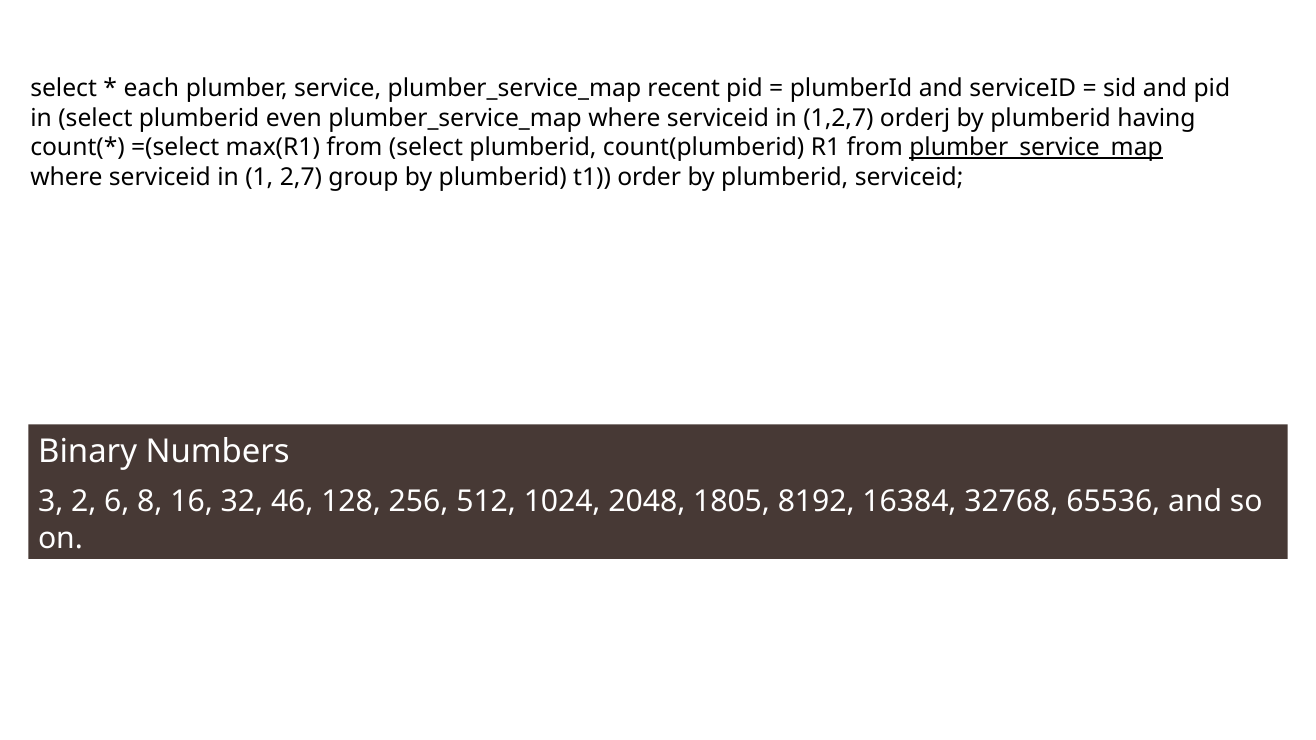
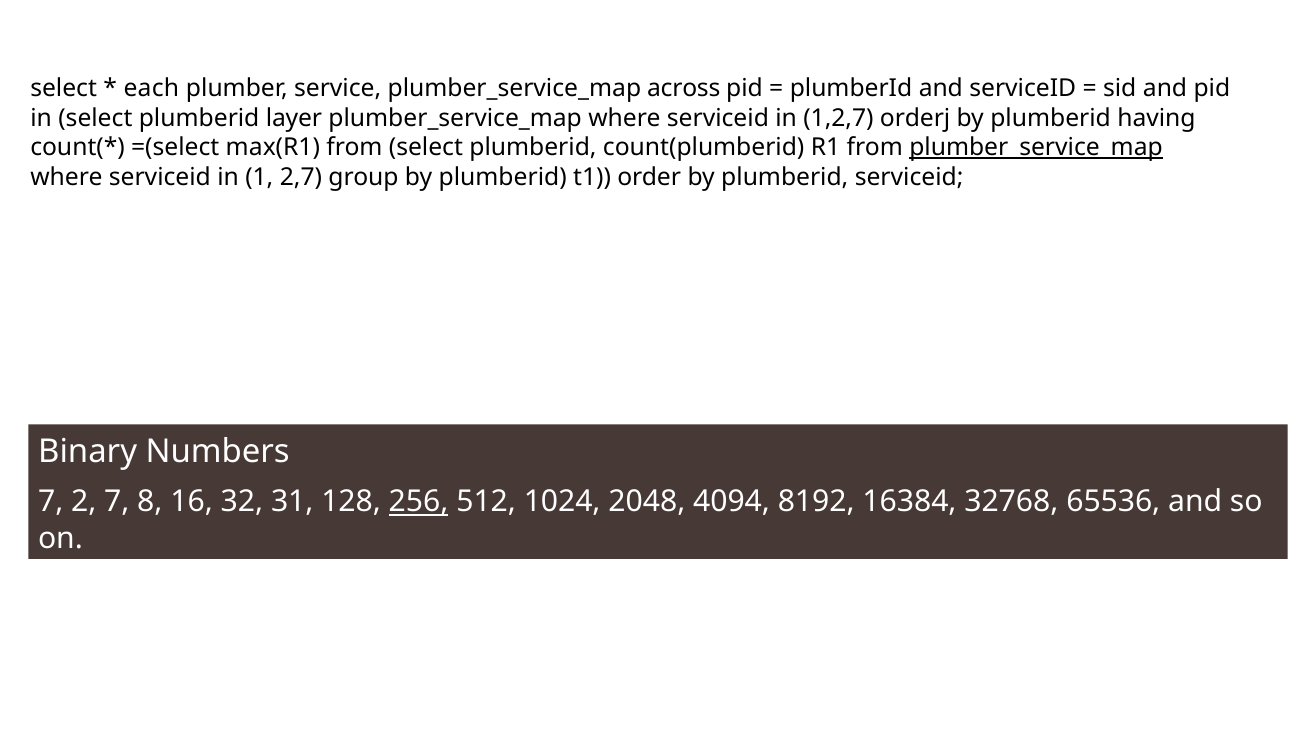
recent: recent -> across
even: even -> layer
3 at (51, 502): 3 -> 7
2 6: 6 -> 7
46: 46 -> 31
256 underline: none -> present
1805: 1805 -> 4094
